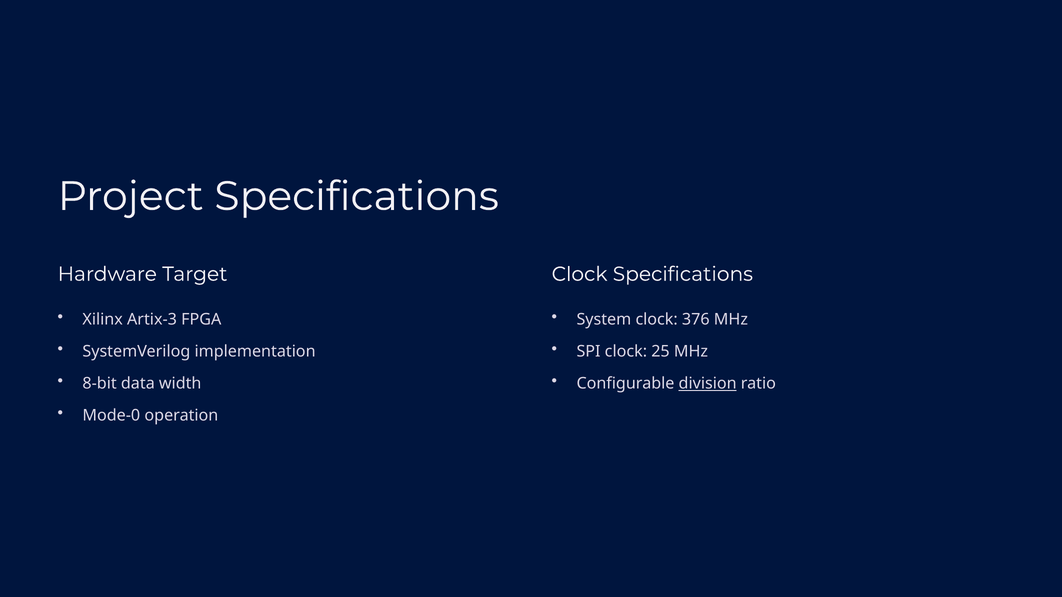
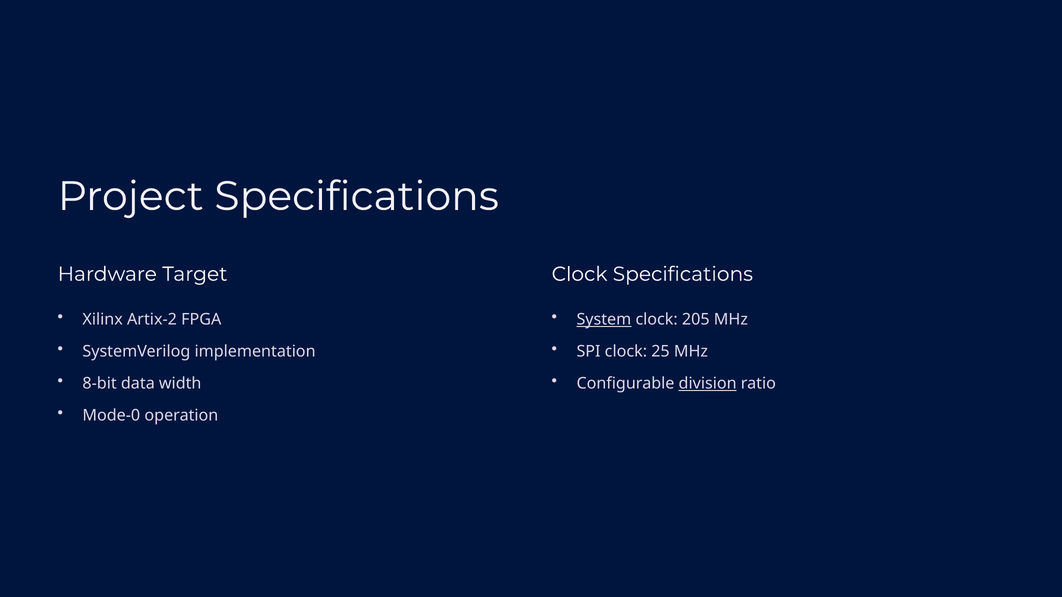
Artix-3: Artix-3 -> Artix-2
System underline: none -> present
376: 376 -> 205
